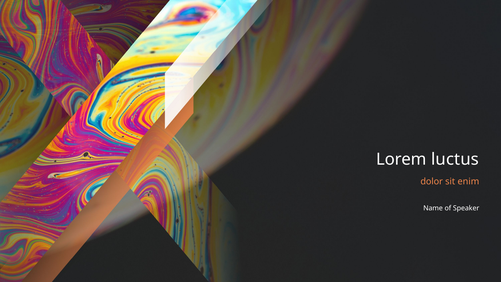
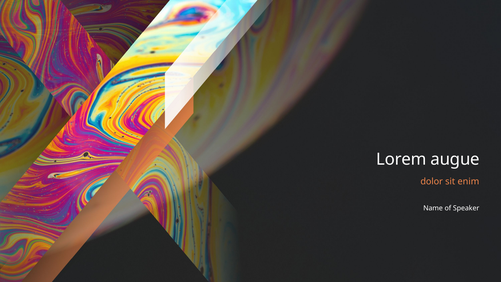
luctus: luctus -> augue
